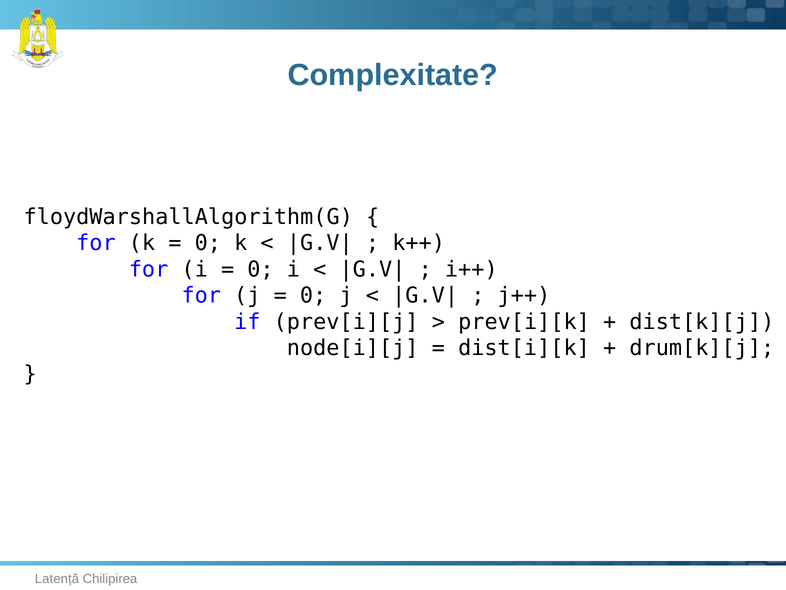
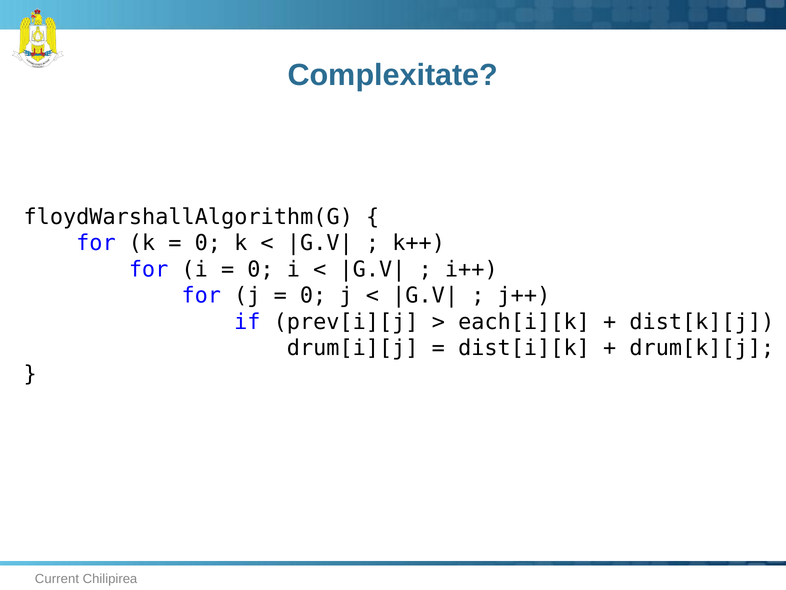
prev[i][k: prev[i][k -> each[i][k
node[i][j: node[i][j -> drum[i][j
Latență: Latență -> Current
